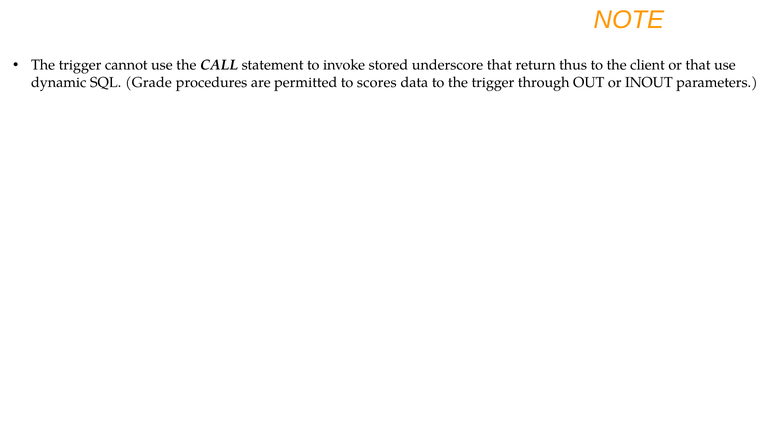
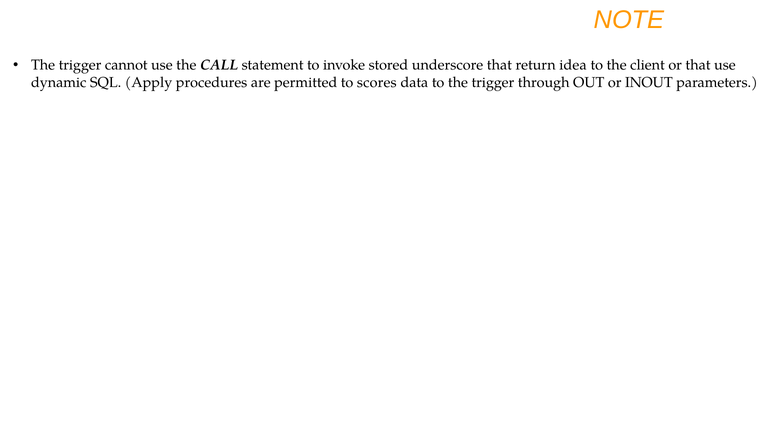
thus: thus -> idea
Grade: Grade -> Apply
